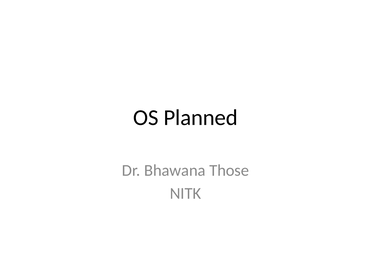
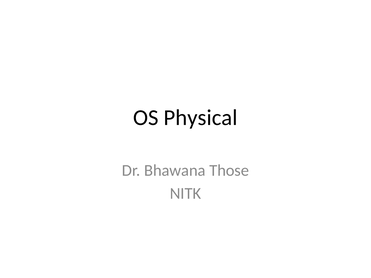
Planned: Planned -> Physical
